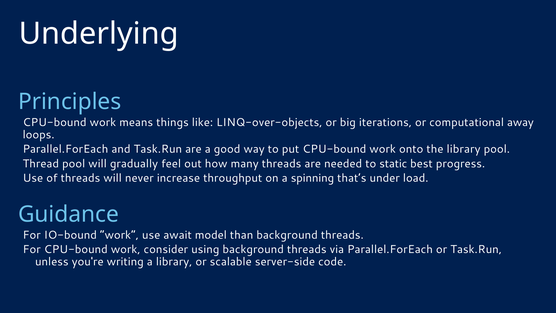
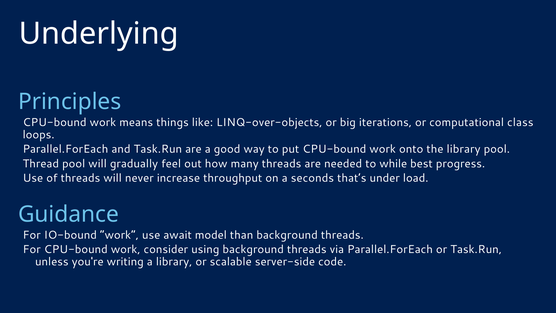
away: away -> class
static: static -> while
spinning: spinning -> seconds
